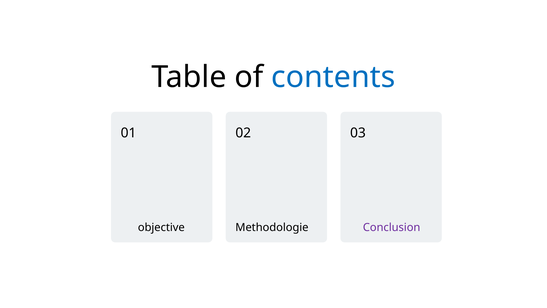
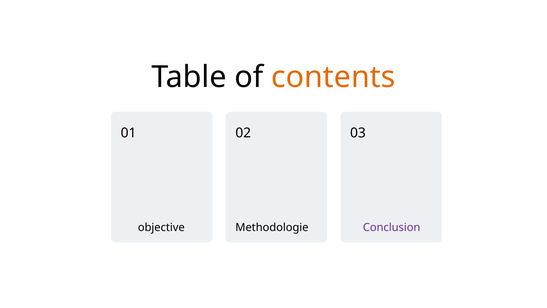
contents colour: blue -> orange
